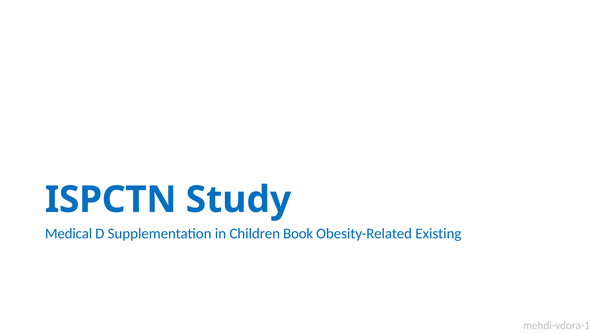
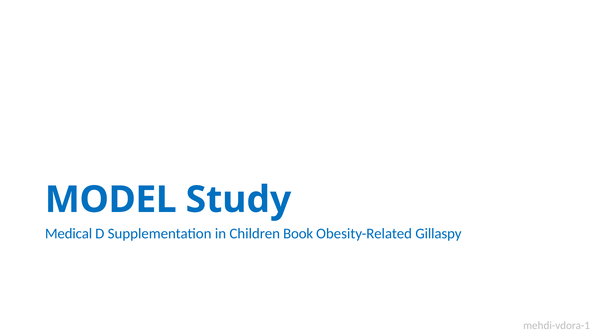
ISPCTN: ISPCTN -> MODEL
Existing: Existing -> Gillaspy
